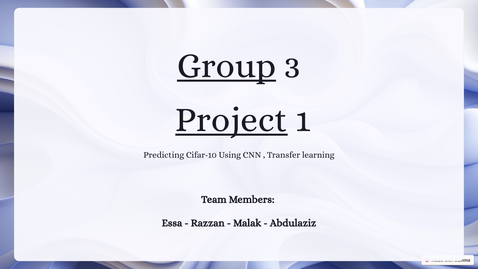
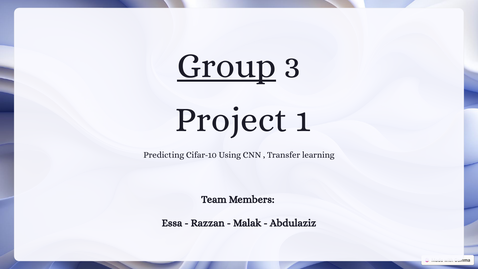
Project underline: present -> none
